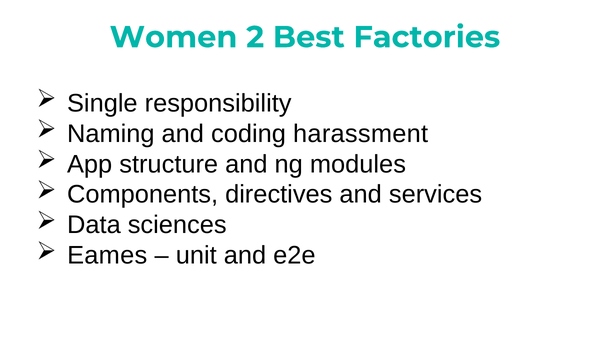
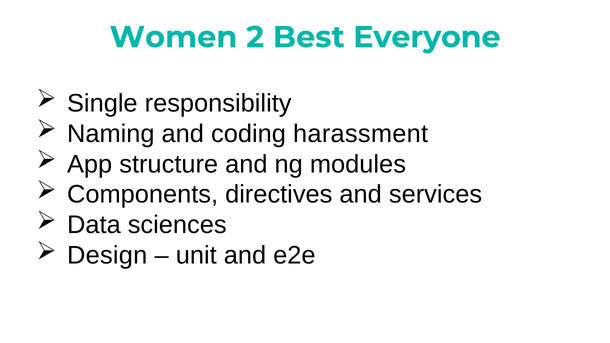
Factories: Factories -> Everyone
Eames: Eames -> Design
